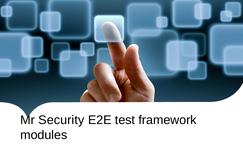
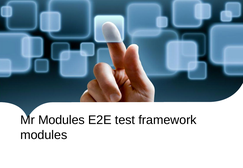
Mr Security: Security -> Modules
